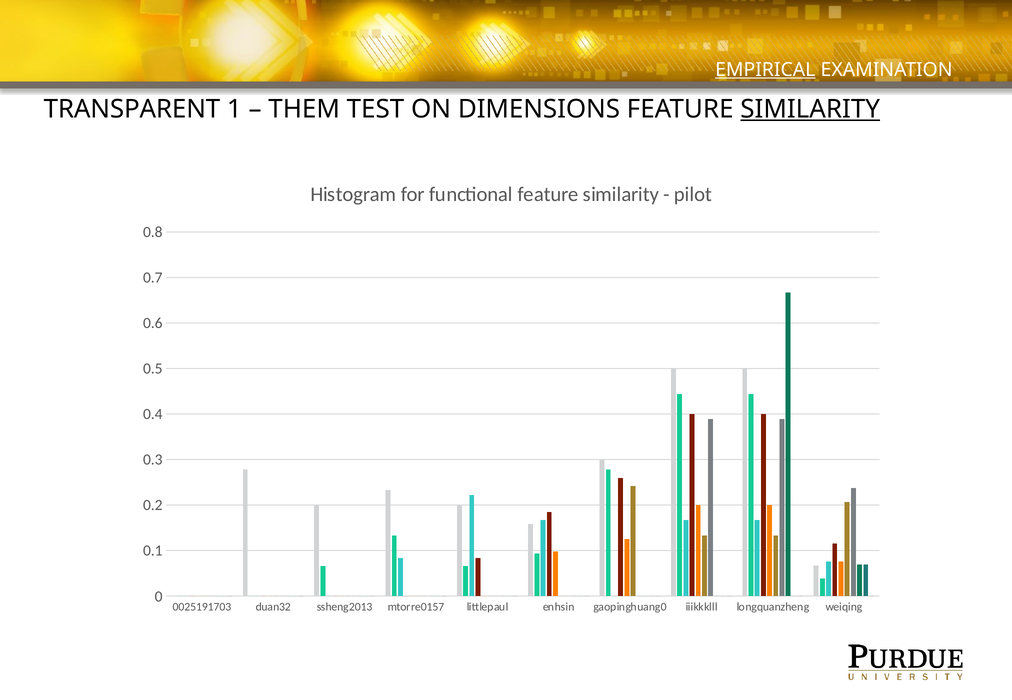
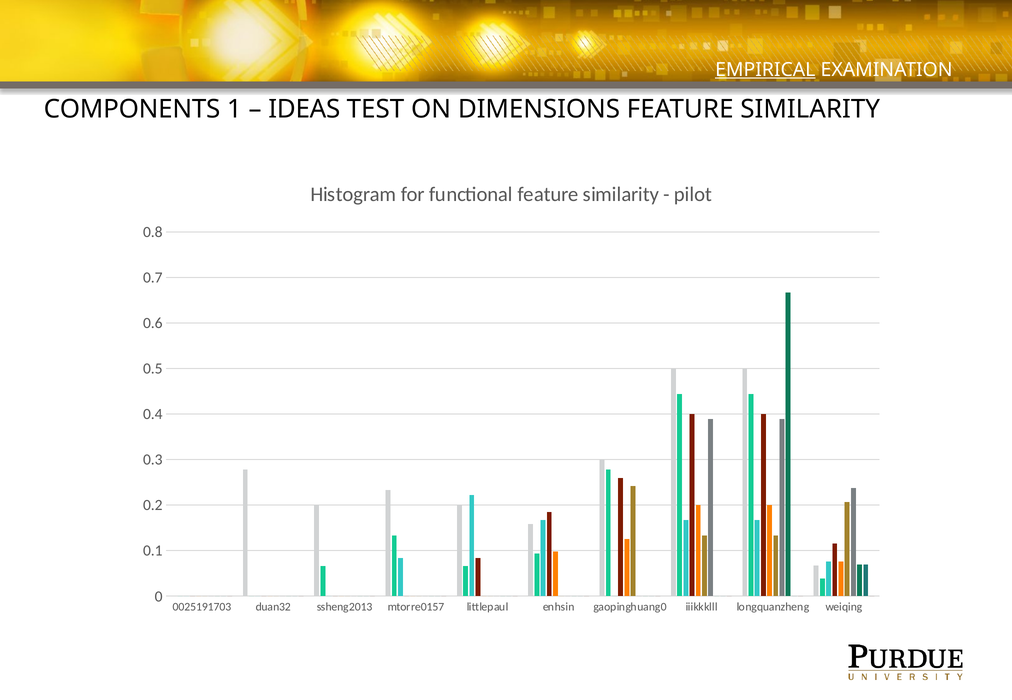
TRANSPARENT: TRANSPARENT -> COMPONENTS
THEM: THEM -> IDEAS
SIMILARITY at (810, 109) underline: present -> none
